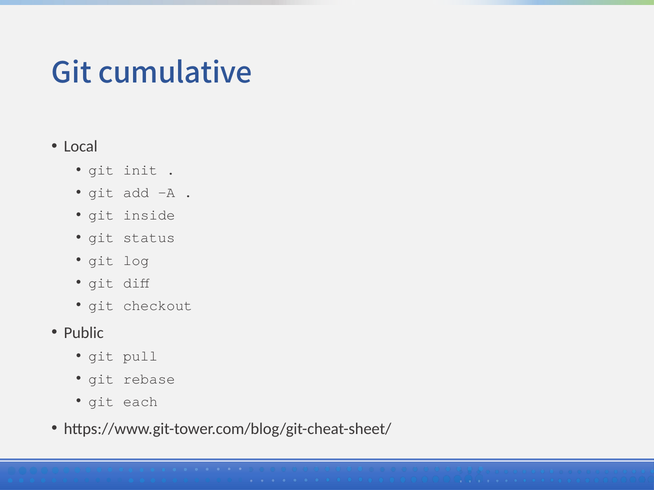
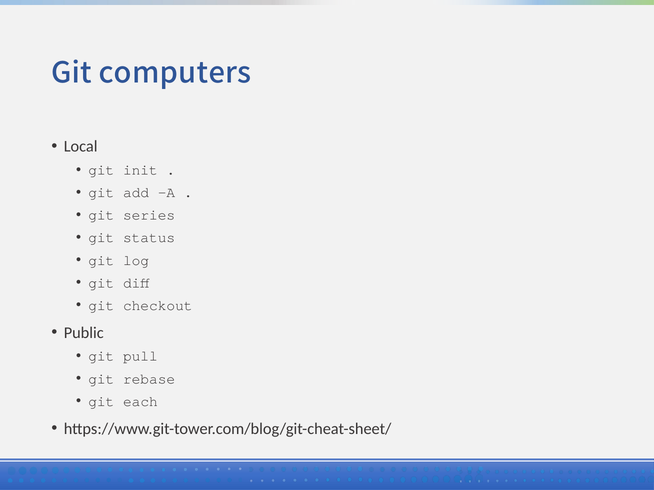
cumulative: cumulative -> computers
inside: inside -> series
